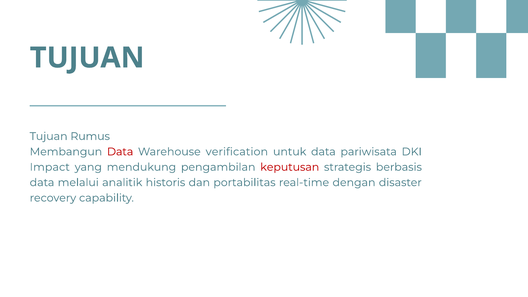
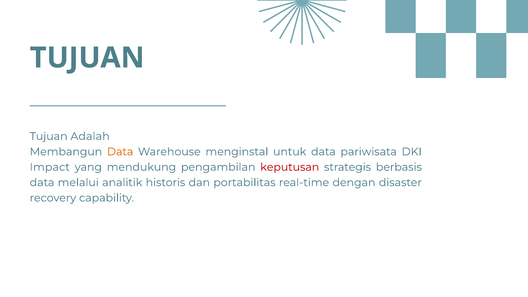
Rumus: Rumus -> Adalah
Data at (120, 152) colour: red -> orange
verification: verification -> menginstal
